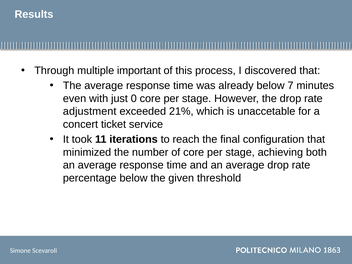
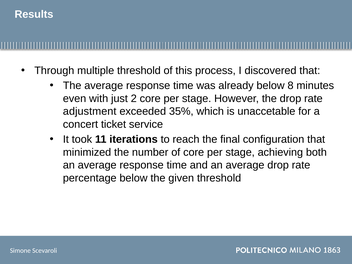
multiple important: important -> threshold
7: 7 -> 8
0: 0 -> 2
21%: 21% -> 35%
